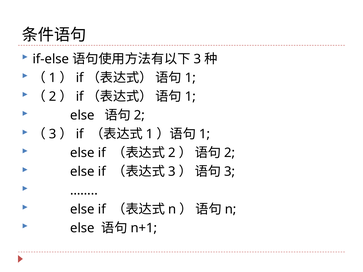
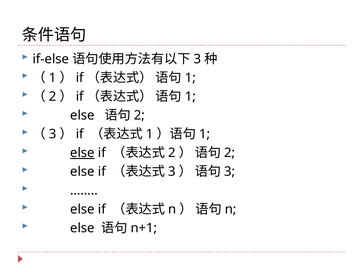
else at (82, 153) underline: none -> present
